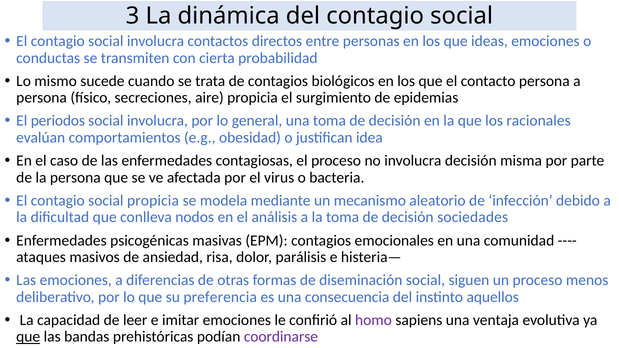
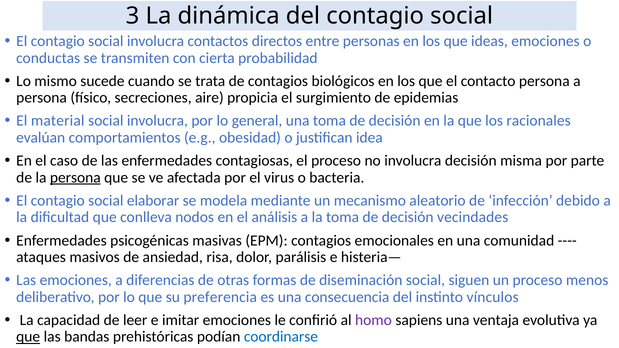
periodos: periodos -> material
persona at (75, 178) underline: none -> present
social propicia: propicia -> elaborar
sociedades: sociedades -> vecindades
aquellos: aquellos -> vínculos
coordinarse colour: purple -> blue
